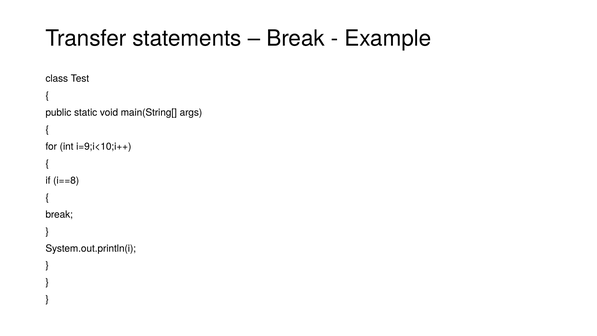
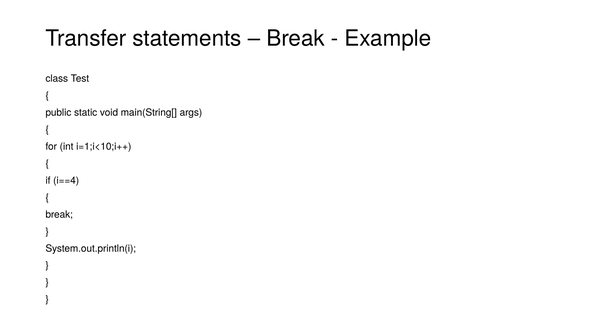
i=9;i<10;i++: i=9;i<10;i++ -> i=1;i<10;i++
i==8: i==8 -> i==4
